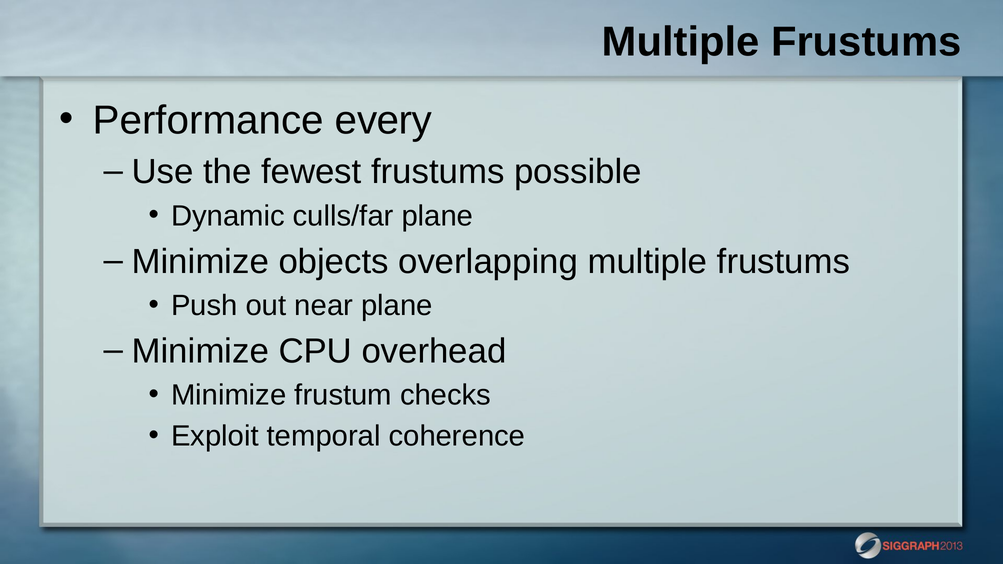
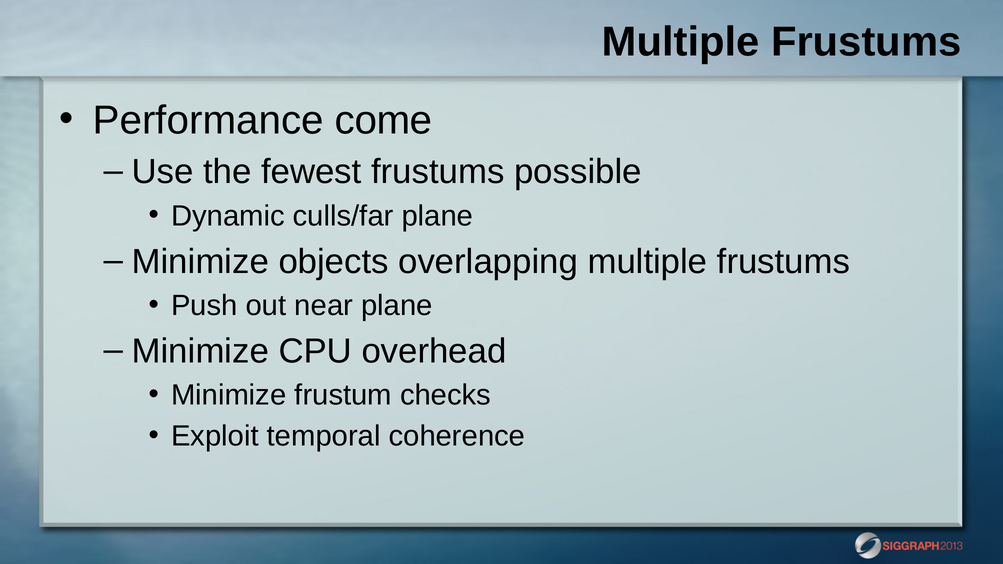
every: every -> come
